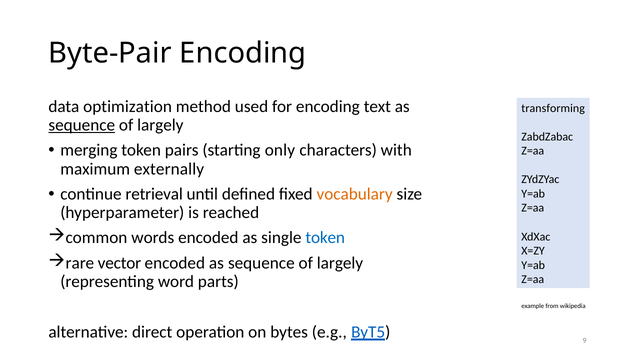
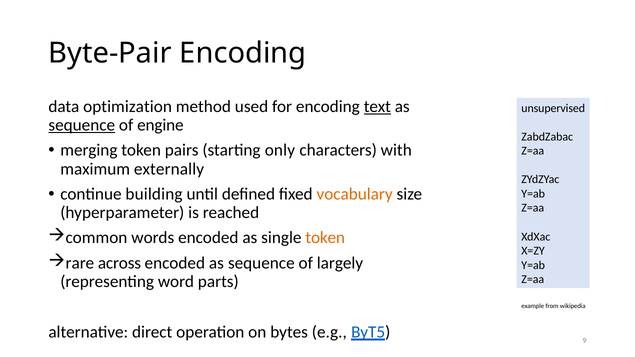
text underline: none -> present
transforming: transforming -> unsupervised
largely at (160, 125): largely -> engine
retrieval: retrieval -> building
token at (325, 238) colour: blue -> orange
vector: vector -> across
